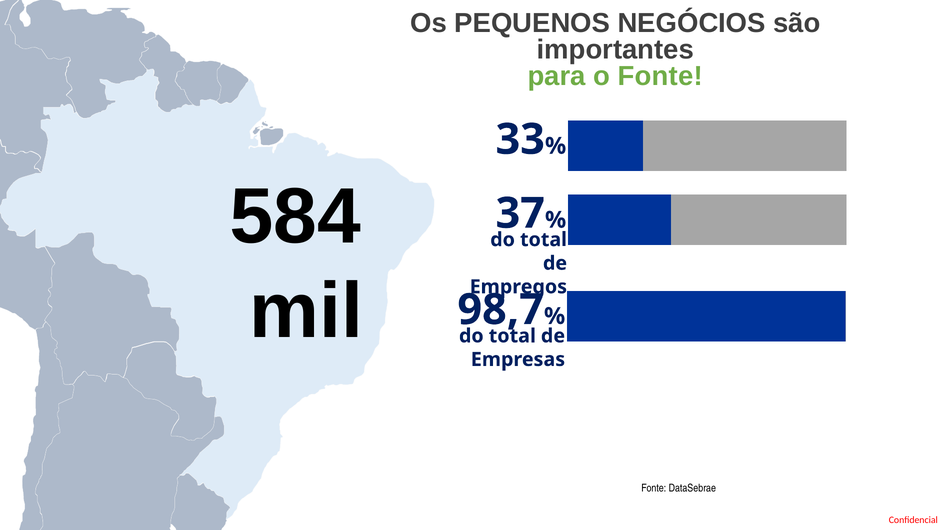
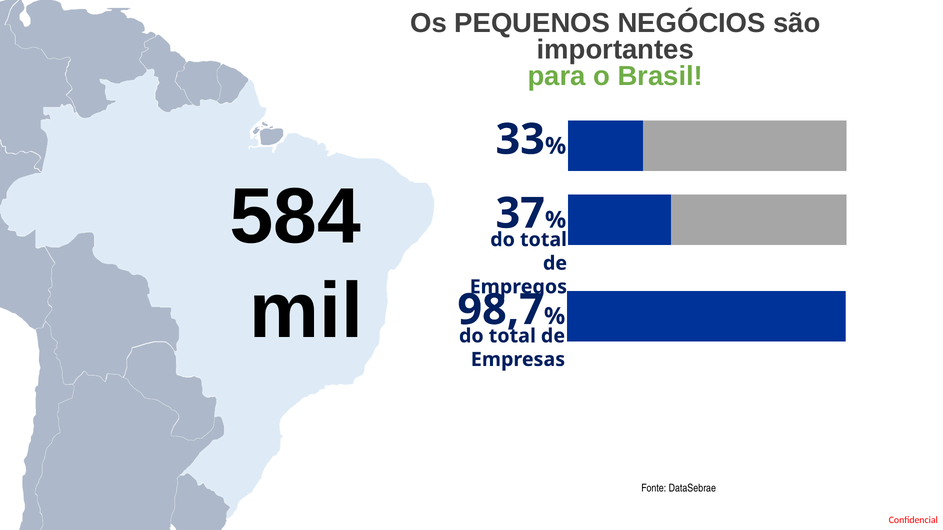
o Fonte: Fonte -> Brasil
